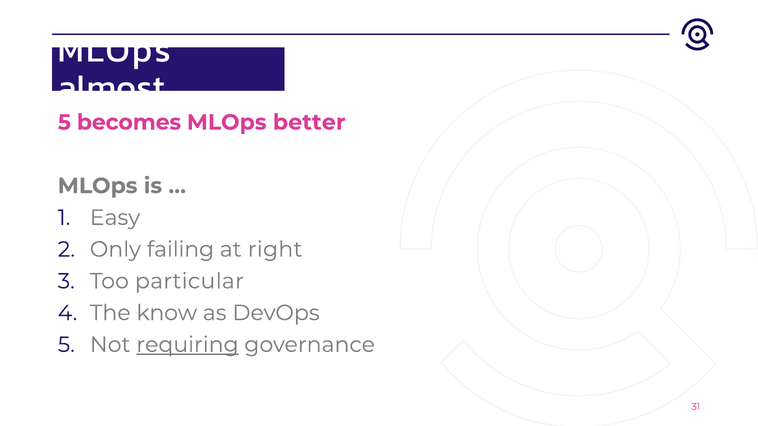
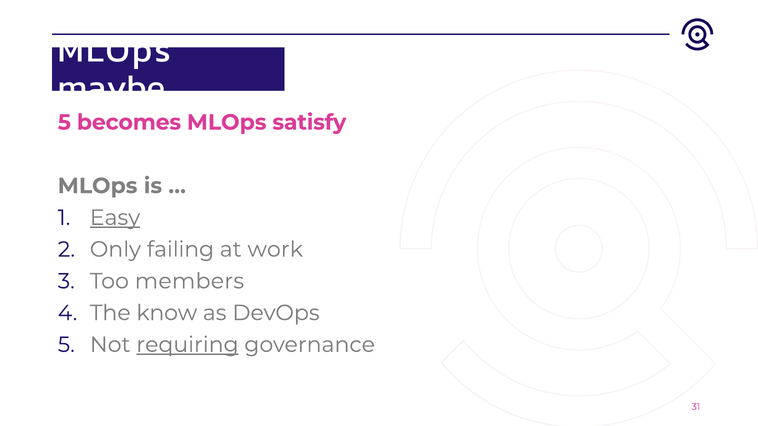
almost: almost -> maybe
better: better -> satisfy
Easy underline: none -> present
right: right -> work
particular: particular -> members
